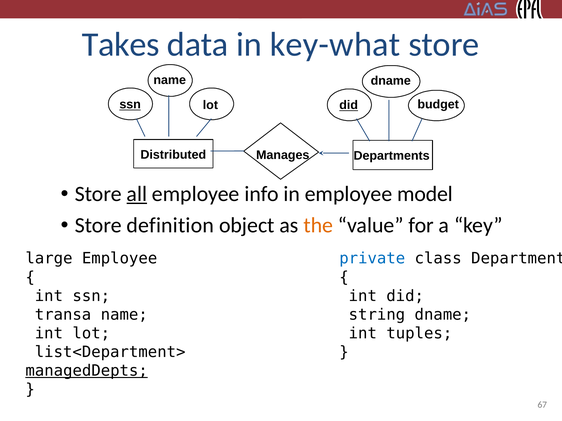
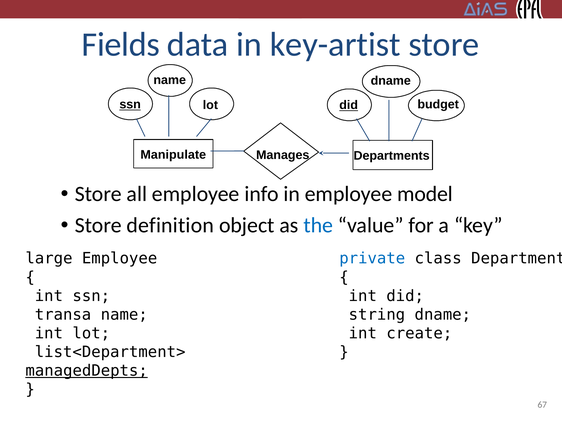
Takes: Takes -> Fields
key-what: key-what -> key-artist
Distributed: Distributed -> Manipulate
all underline: present -> none
the colour: orange -> blue
tuples: tuples -> create
